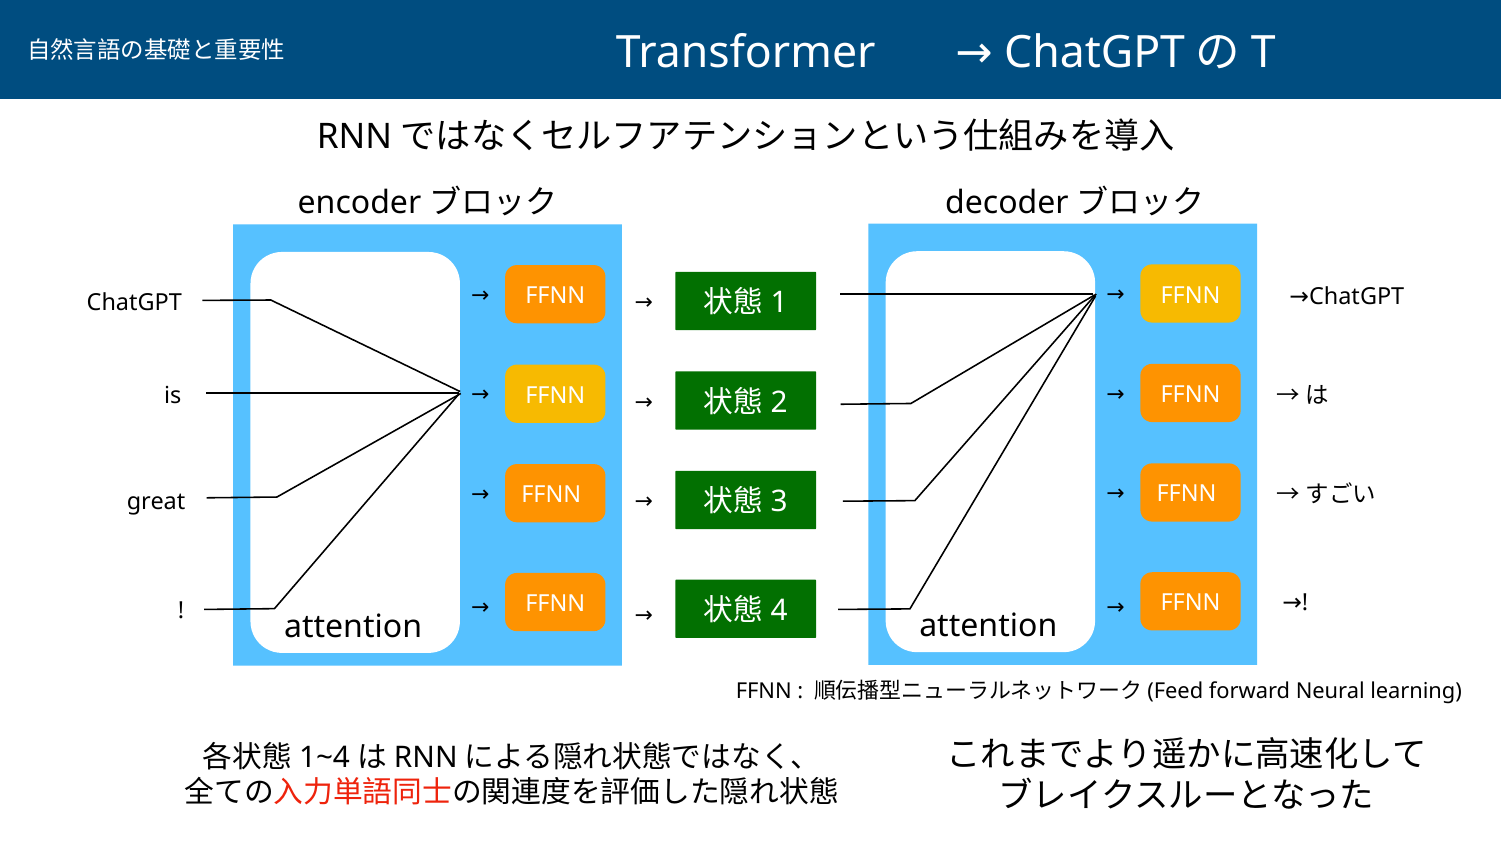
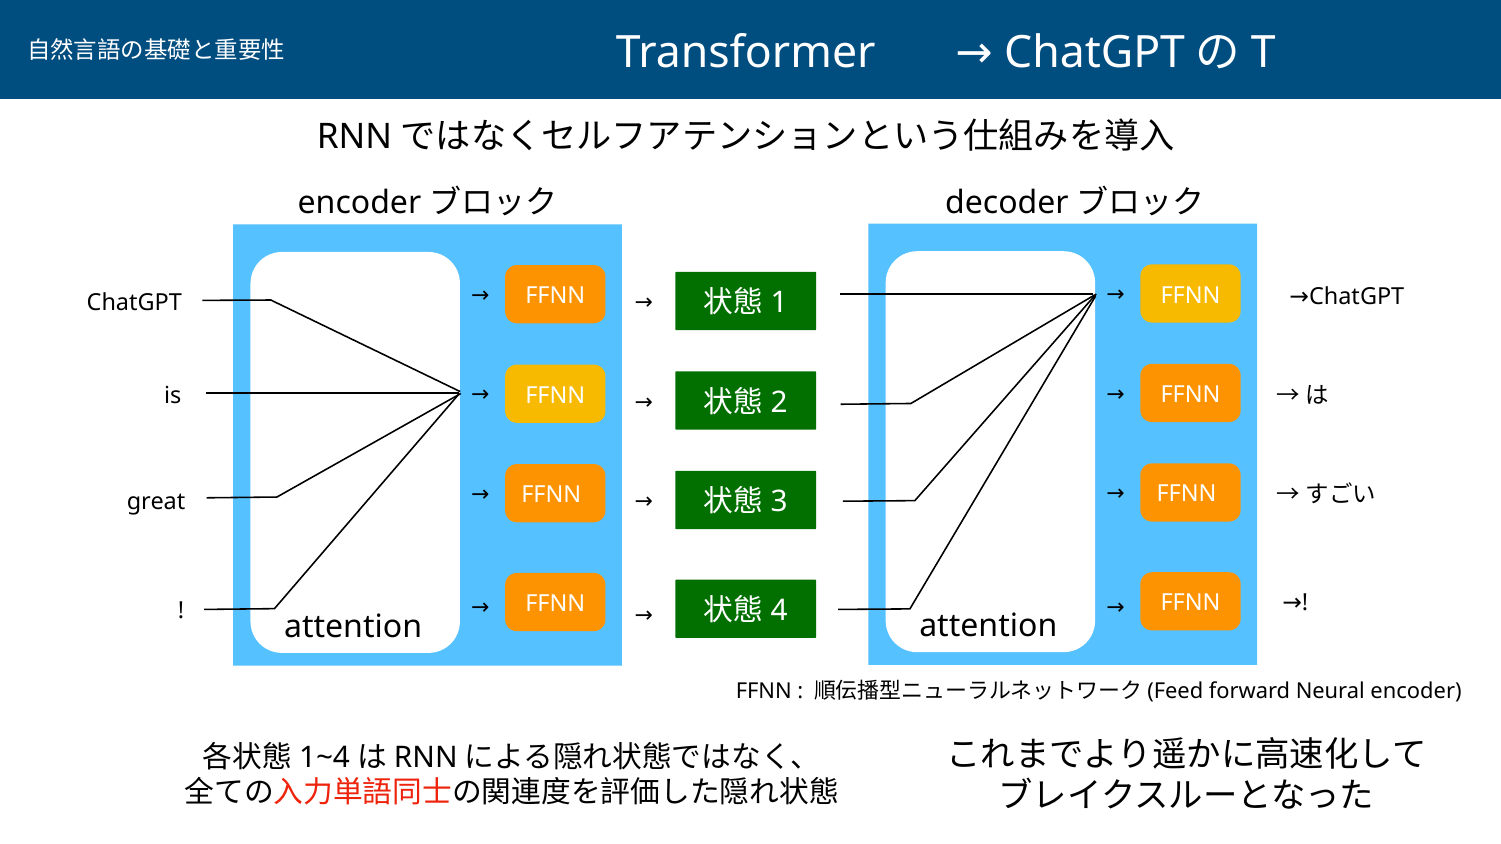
Neural learning: learning -> encoder
